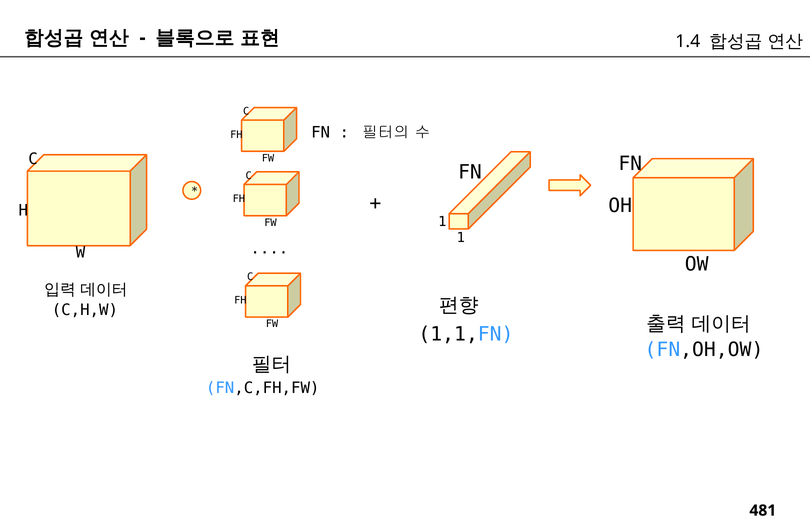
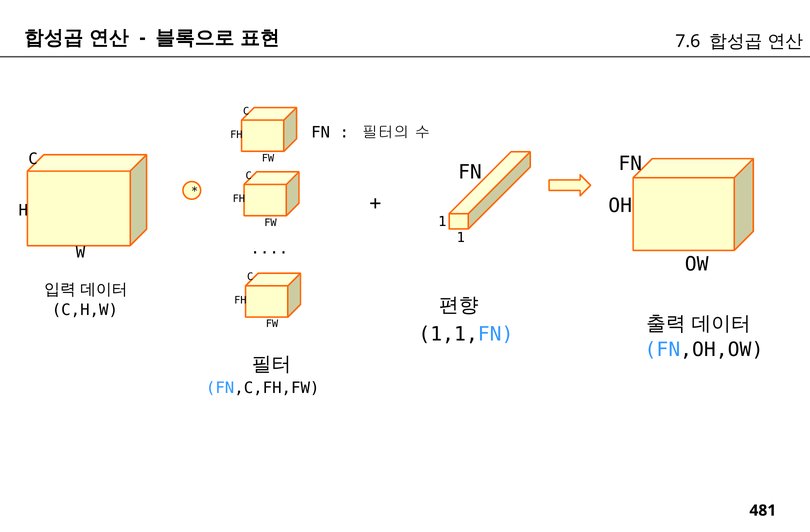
1.4: 1.4 -> 7.6
